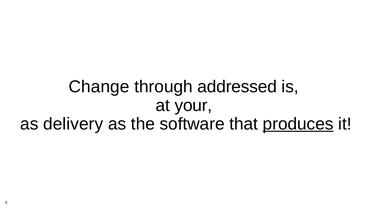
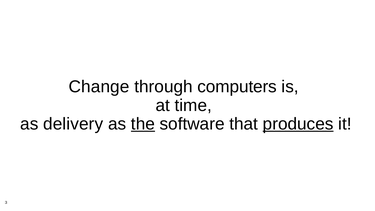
addressed: addressed -> computers
your: your -> time
the underline: none -> present
